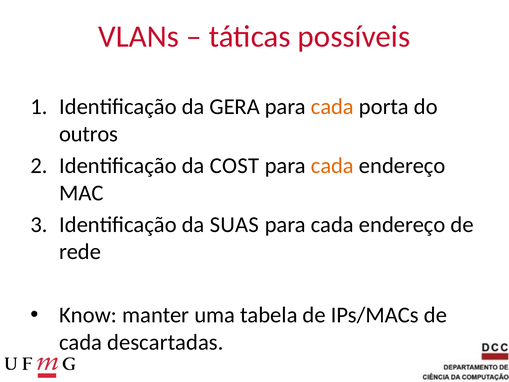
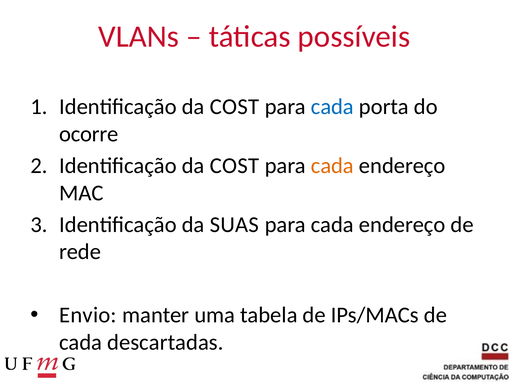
GERA at (235, 107): GERA -> COST
cada at (332, 107) colour: orange -> blue
outros: outros -> ocorre
Know: Know -> Envio
